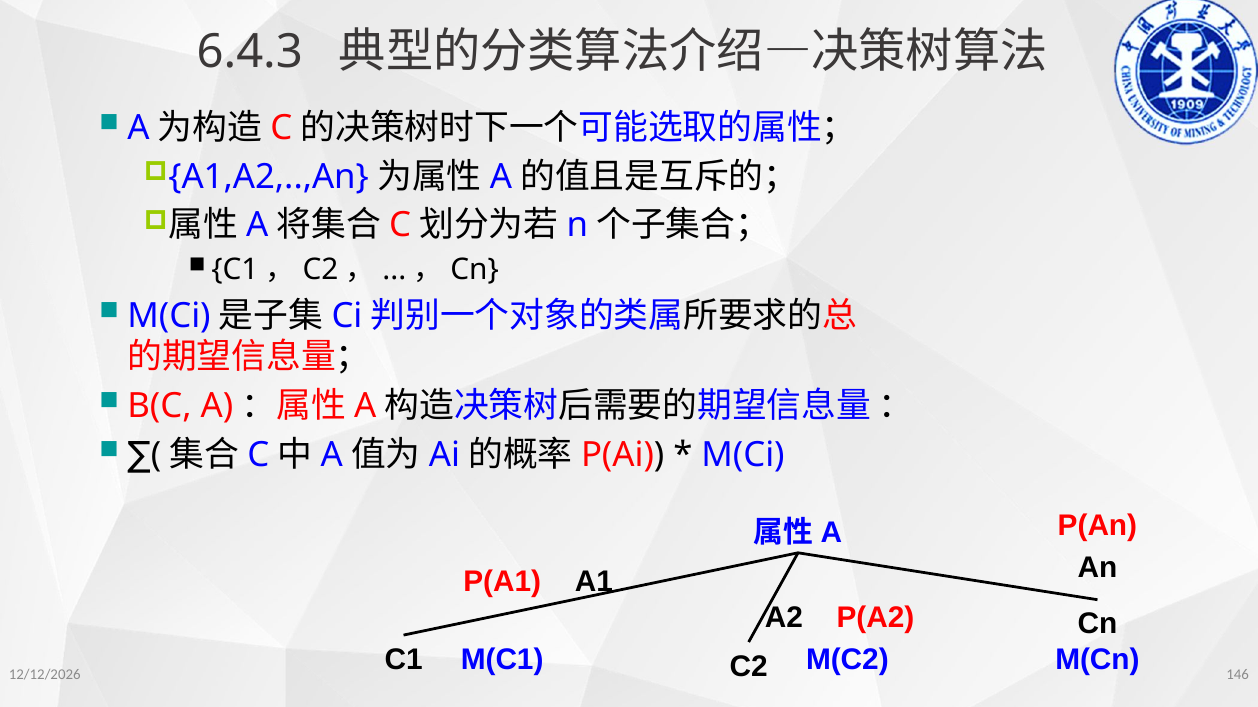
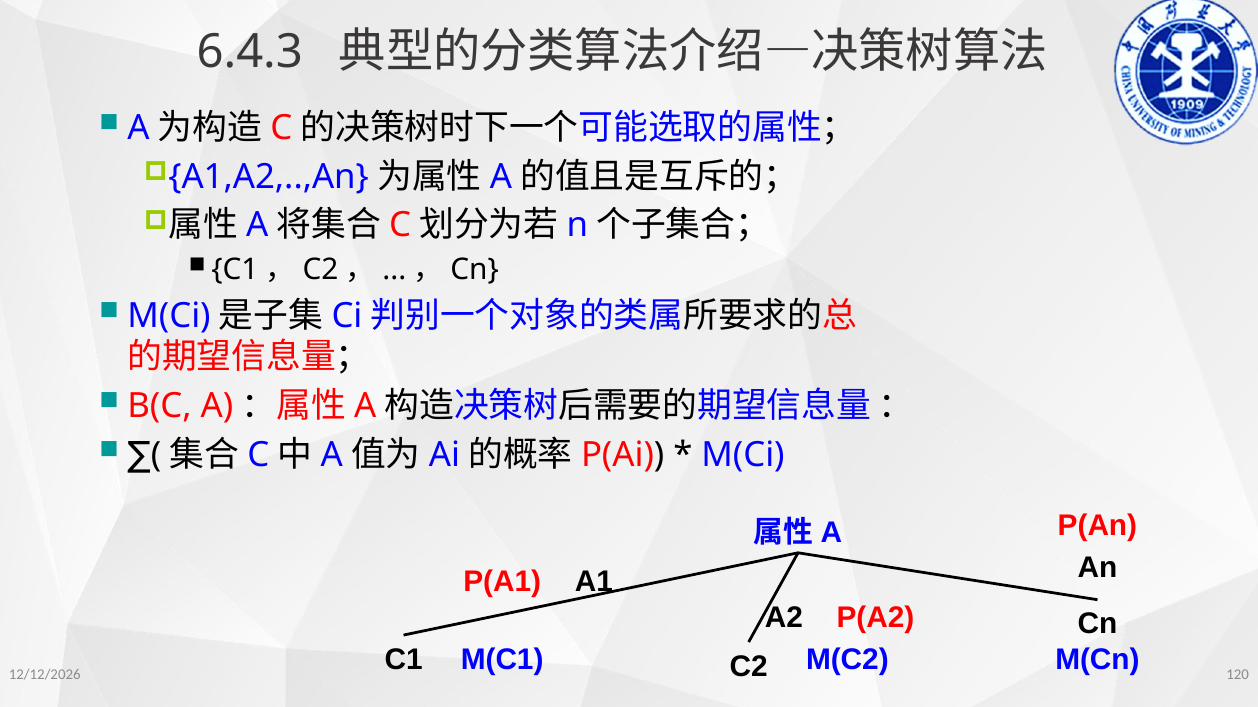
146: 146 -> 120
